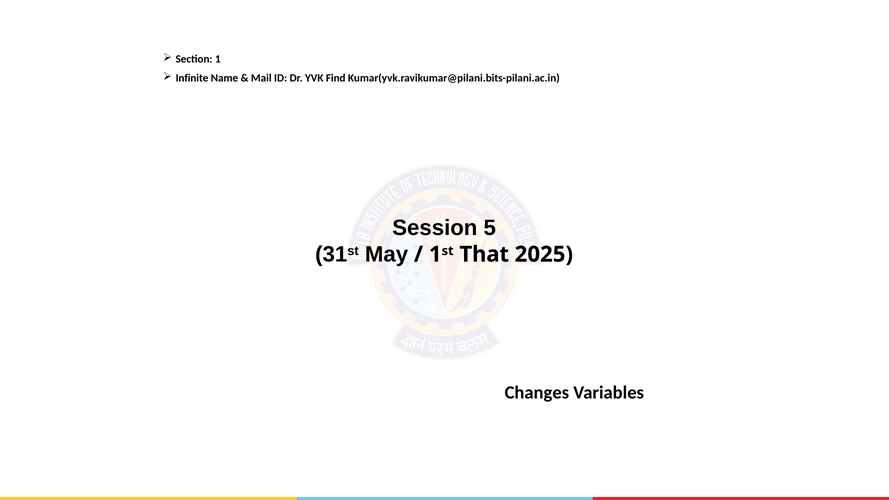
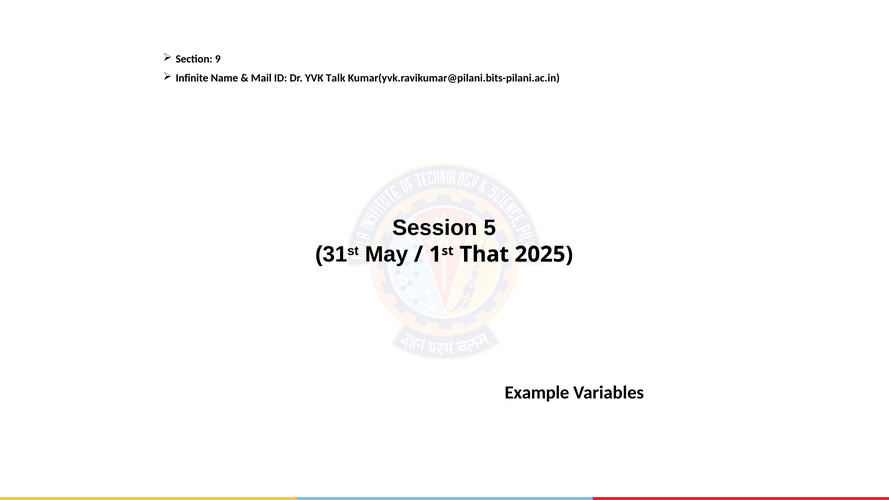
Section 1: 1 -> 9
Find: Find -> Talk
Changes: Changes -> Example
